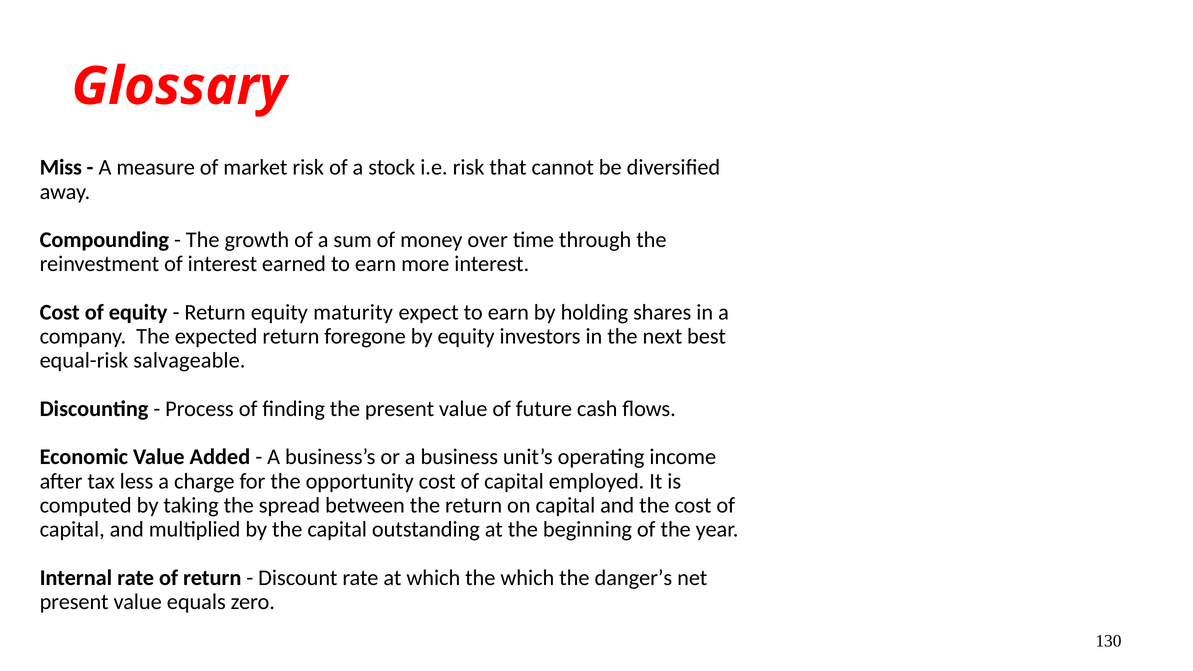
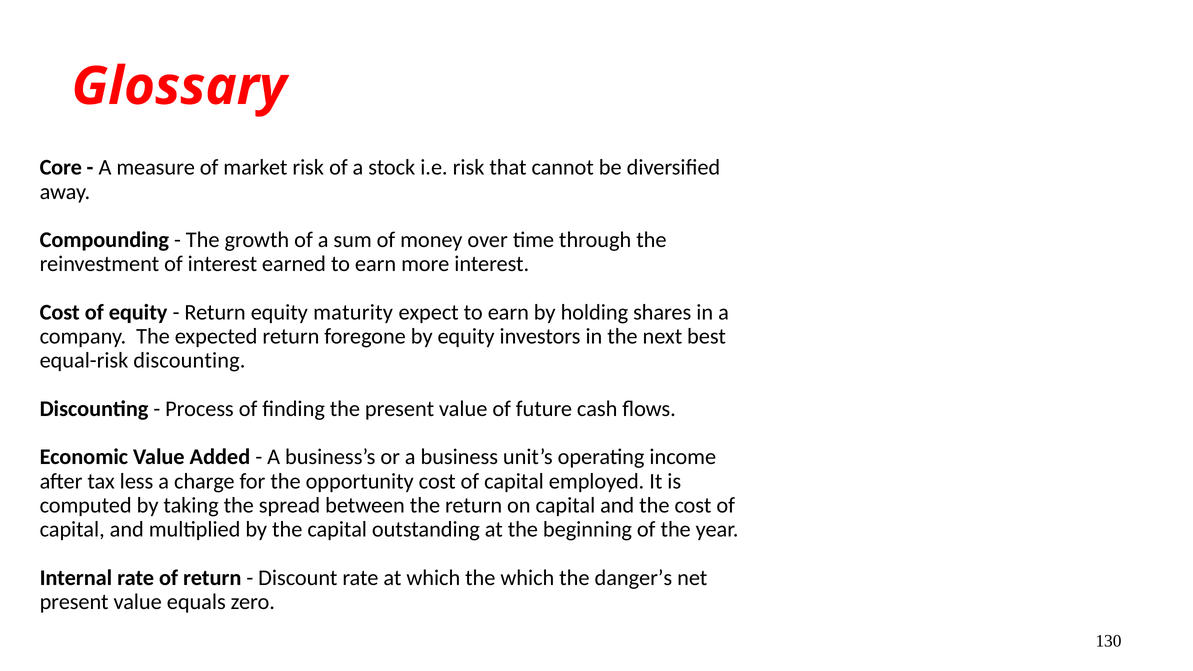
Miss: Miss -> Core
equal-risk salvageable: salvageable -> discounting
